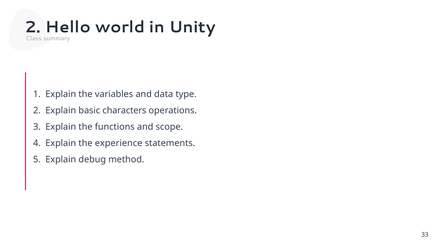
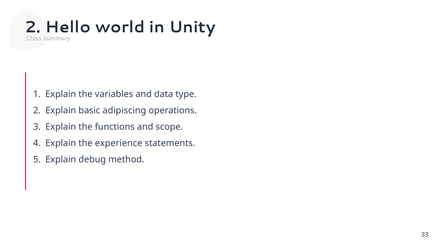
characters: characters -> adipiscing
